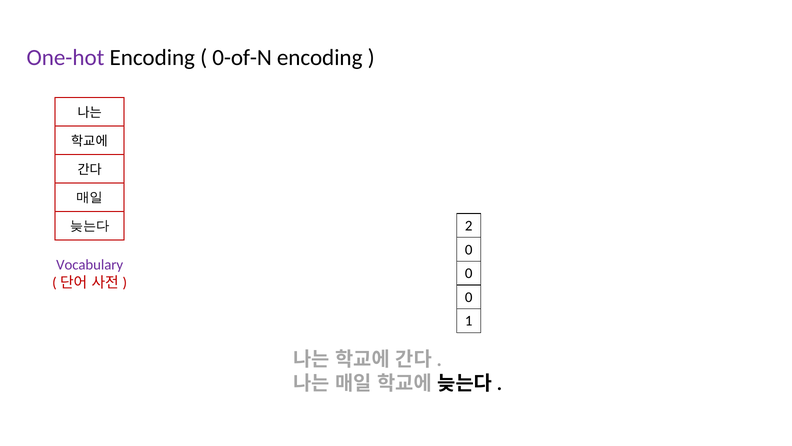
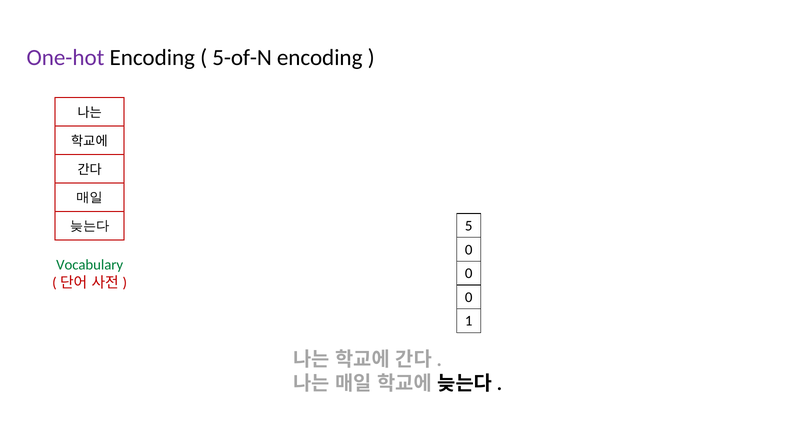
0-of-N: 0-of-N -> 5-of-N
2: 2 -> 5
Vocabulary colour: purple -> green
